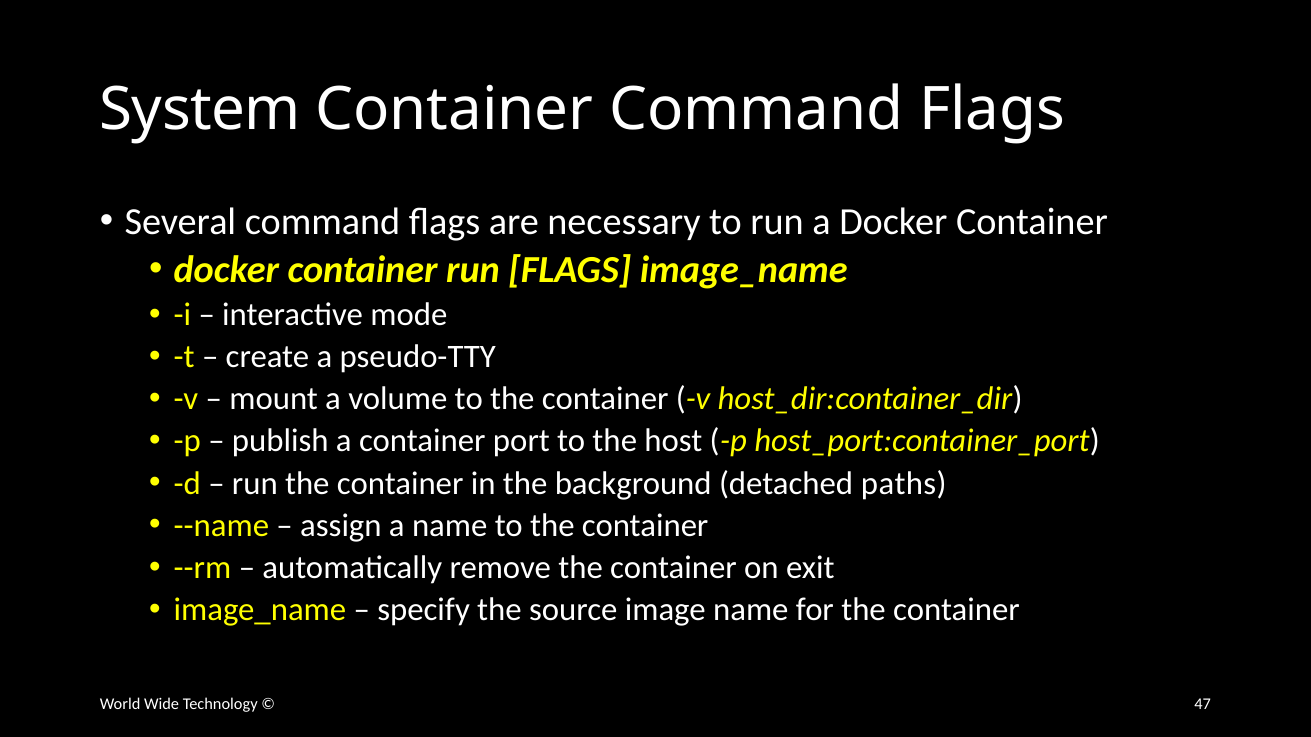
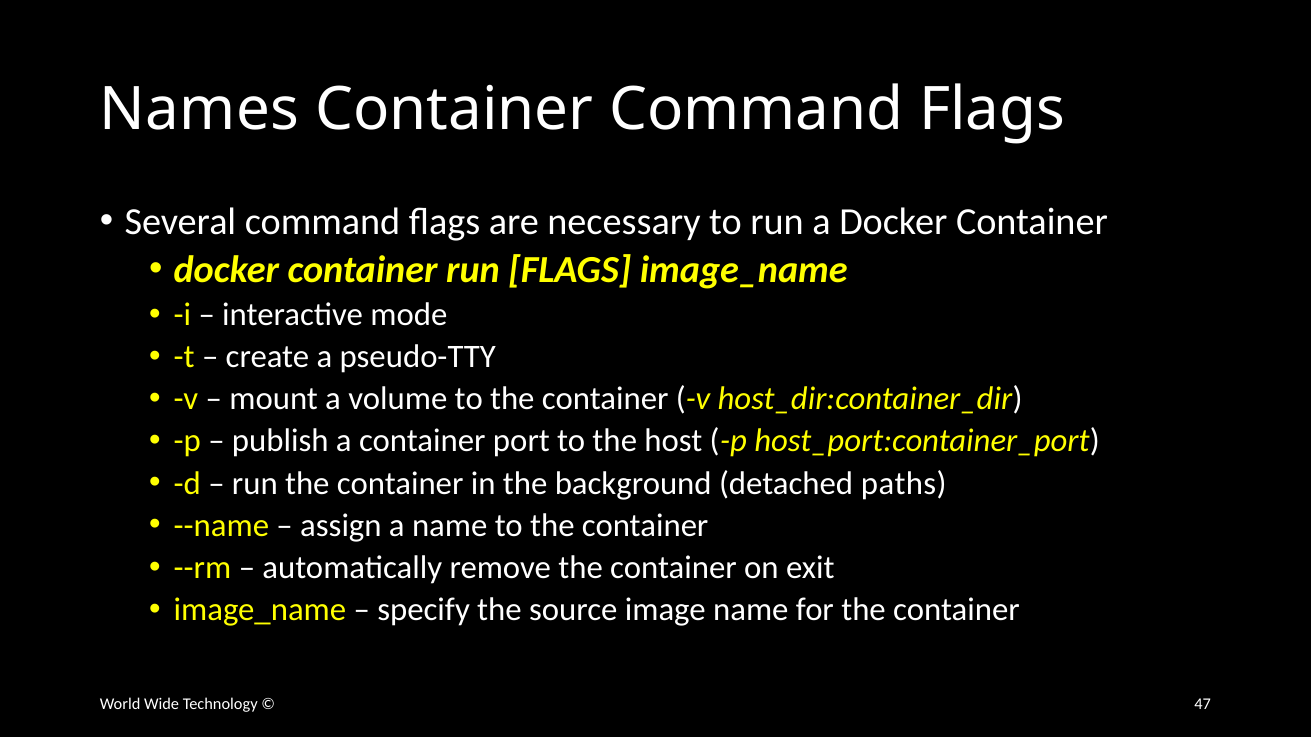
System: System -> Names
